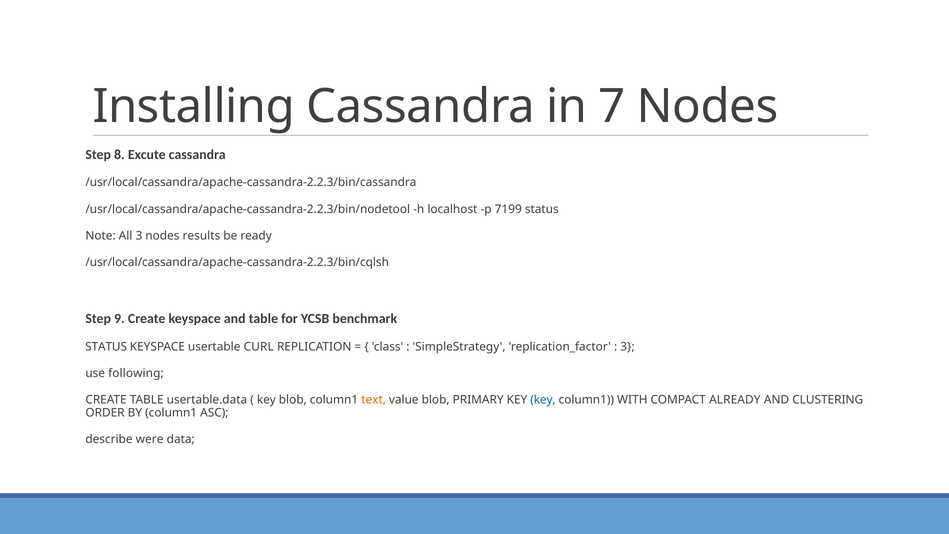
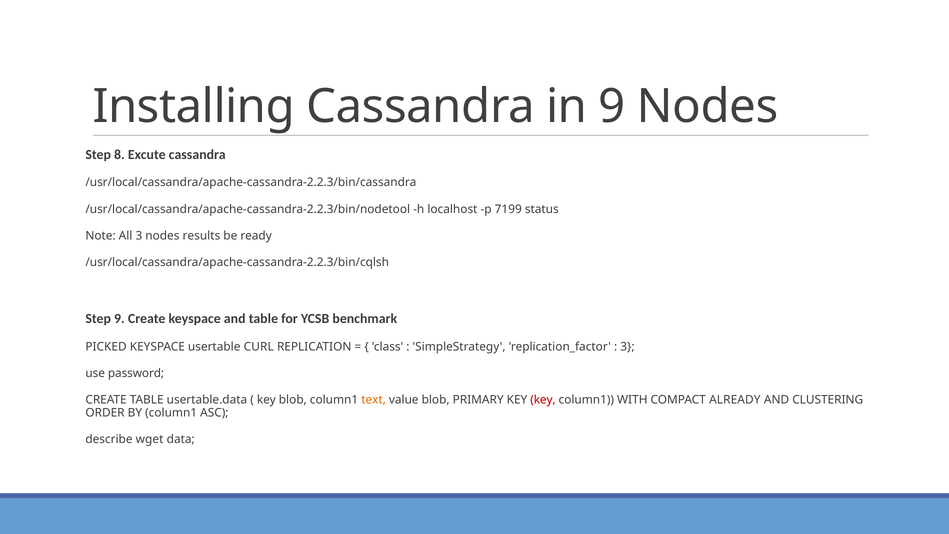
in 7: 7 -> 9
STATUS at (106, 347): STATUS -> PICKED
following: following -> password
key at (543, 400) colour: blue -> red
were: were -> wget
